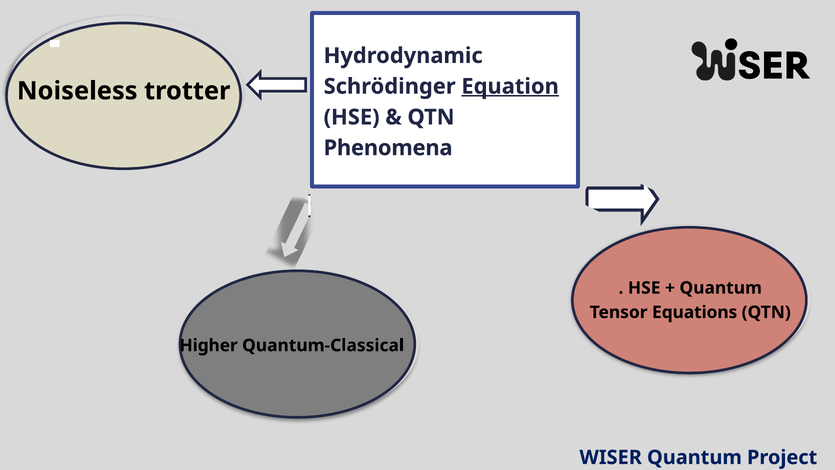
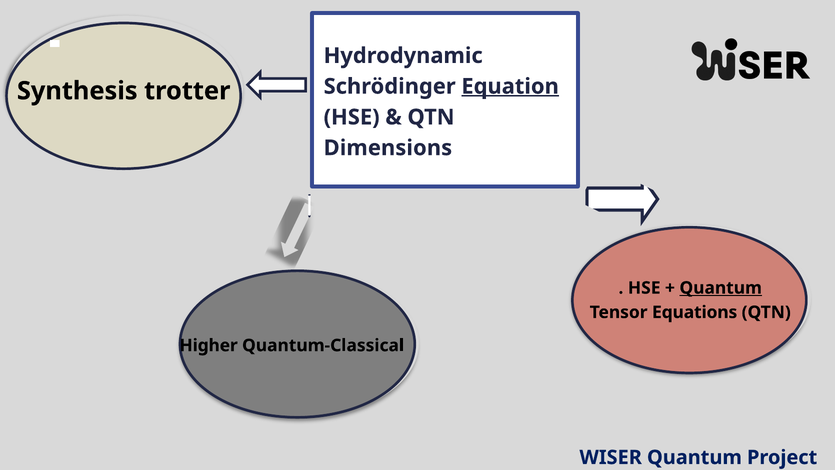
Noiseless: Noiseless -> Synthesis
Phenomena: Phenomena -> Dimensions
Quantum at (721, 288) underline: none -> present
